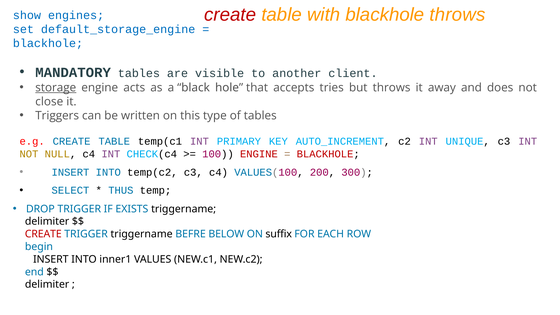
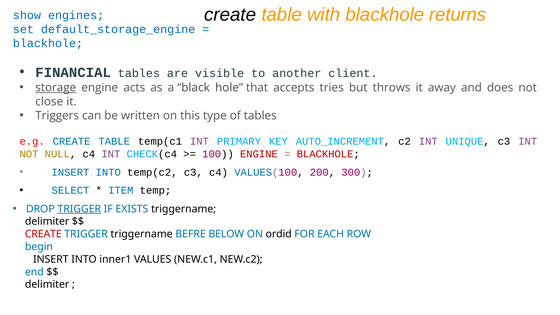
create at (230, 15) colour: red -> black
blackhole throws: throws -> returns
MANDATORY: MANDATORY -> FINANCIAL
THUS: THUS -> ITEM
TRIGGER at (79, 209) underline: none -> present
suffix: suffix -> ordid
